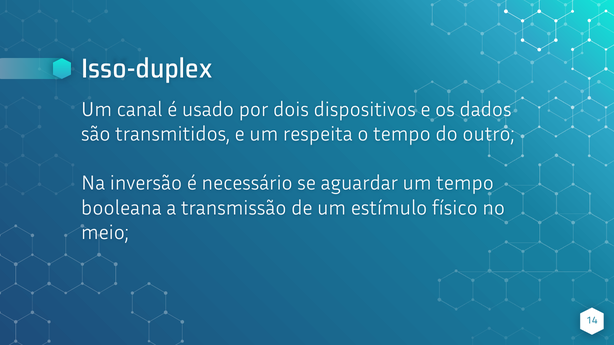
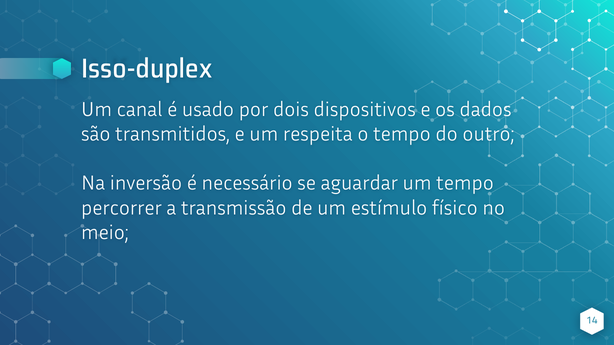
booleana: booleana -> percorrer
